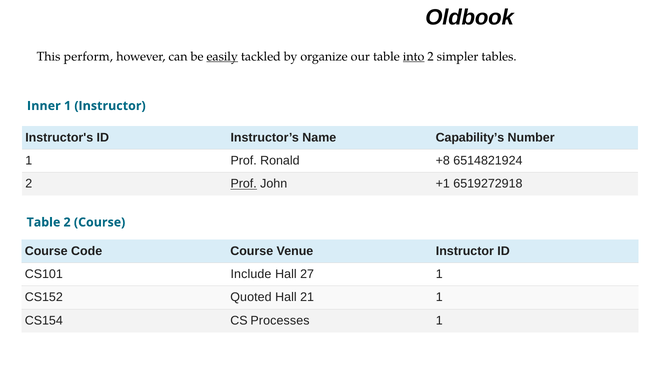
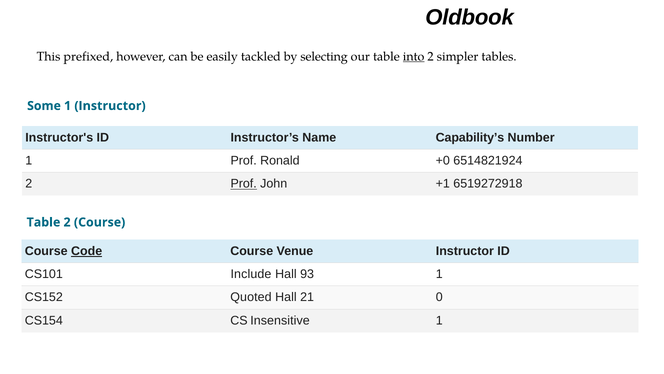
perform: perform -> prefixed
easily underline: present -> none
organize: organize -> selecting
Inner: Inner -> Some
+8: +8 -> +0
Code underline: none -> present
27: 27 -> 93
21 1: 1 -> 0
Processes: Processes -> Insensitive
